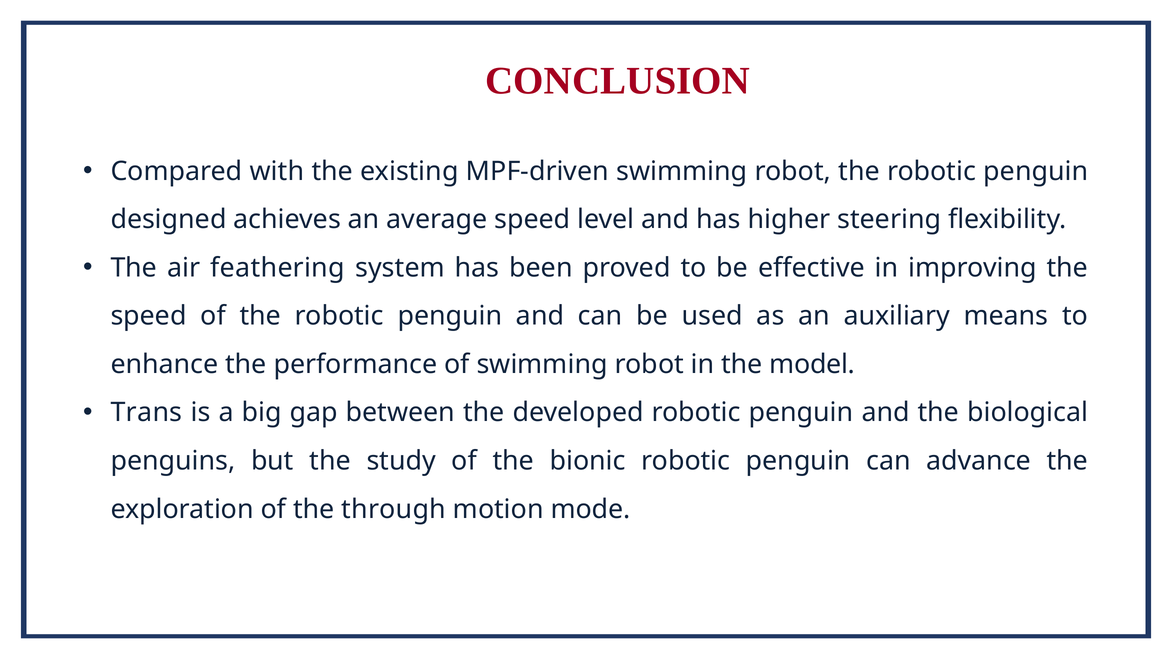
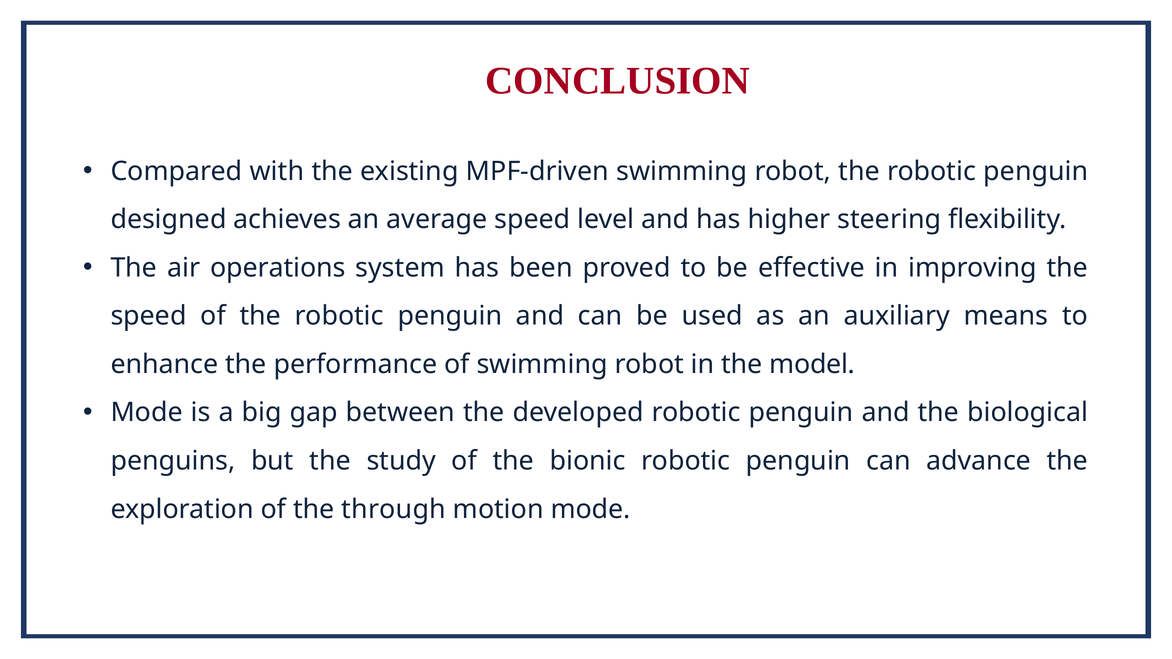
feathering: feathering -> operations
Trans at (147, 413): Trans -> Mode
